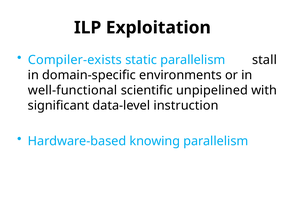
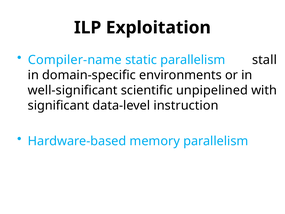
Compiler-exists: Compiler-exists -> Compiler-name
well-functional: well-functional -> well-significant
knowing: knowing -> memory
